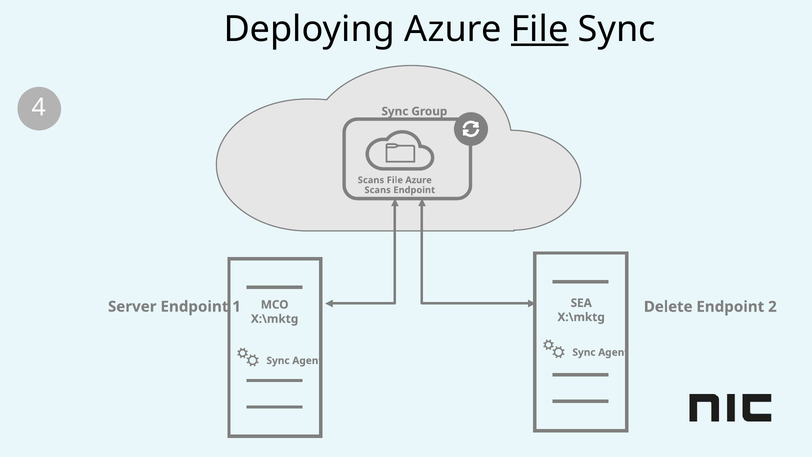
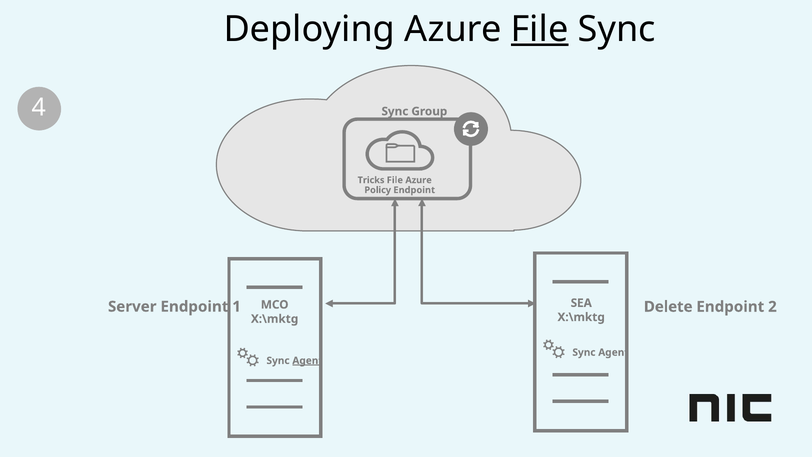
Scans at (371, 180): Scans -> Tricks
Scans at (378, 190): Scans -> Policy
Agent at (308, 360) underline: none -> present
